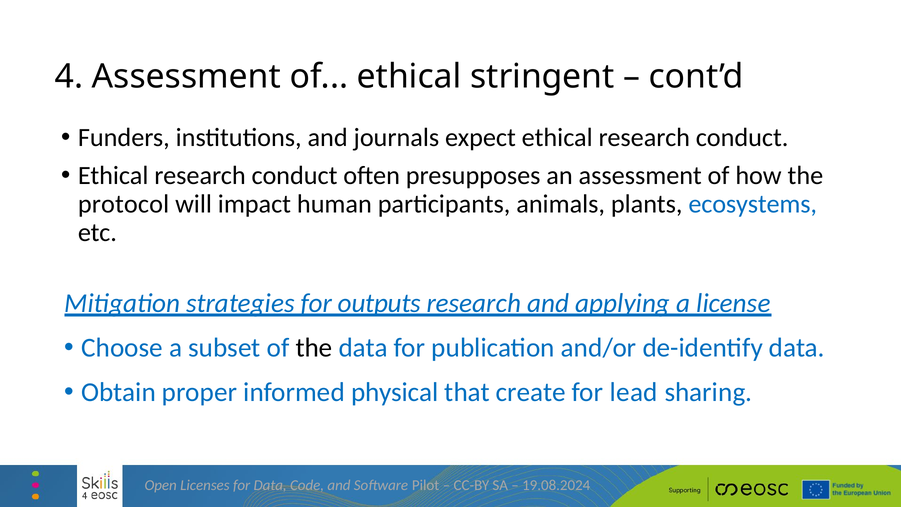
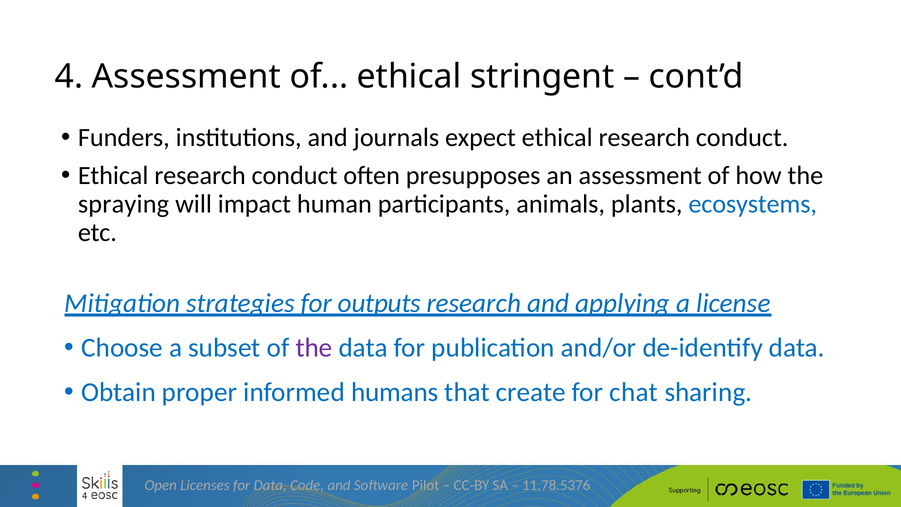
protocol: protocol -> spraying
the at (314, 348) colour: black -> purple
physical: physical -> humans
lead: lead -> chat
19.08.2024: 19.08.2024 -> 11.78.5376
